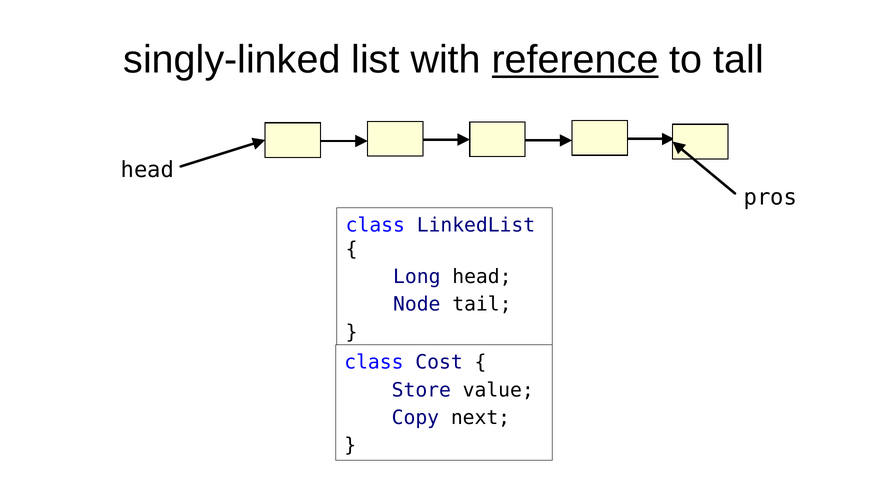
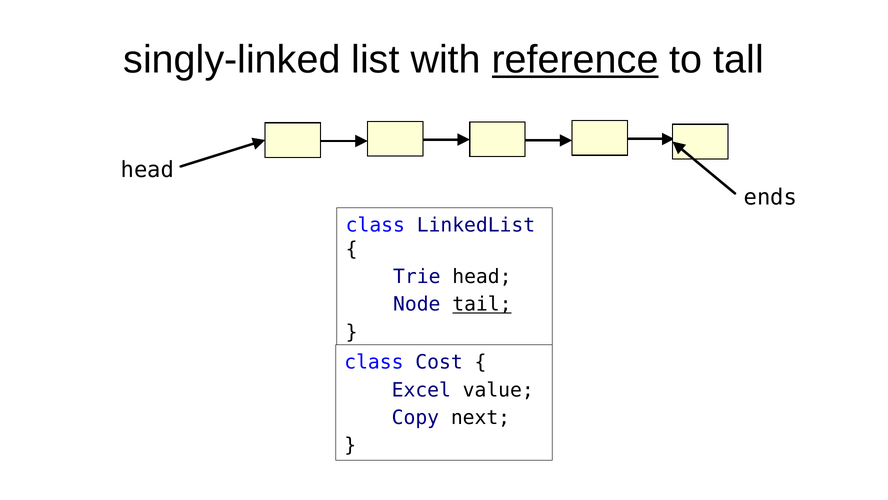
pros: pros -> ends
Long: Long -> Trie
tail underline: none -> present
Store: Store -> Excel
